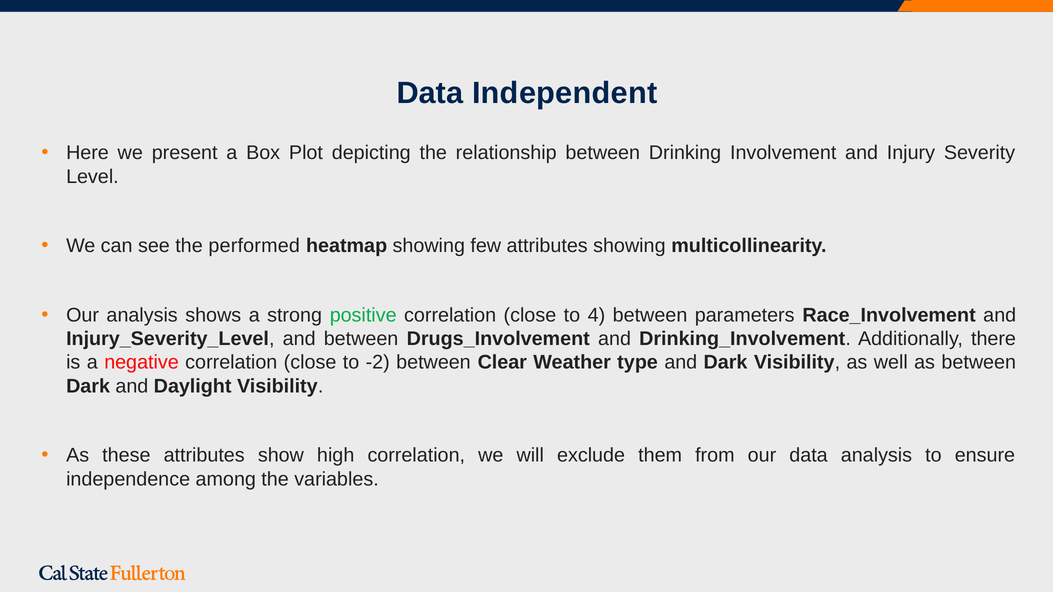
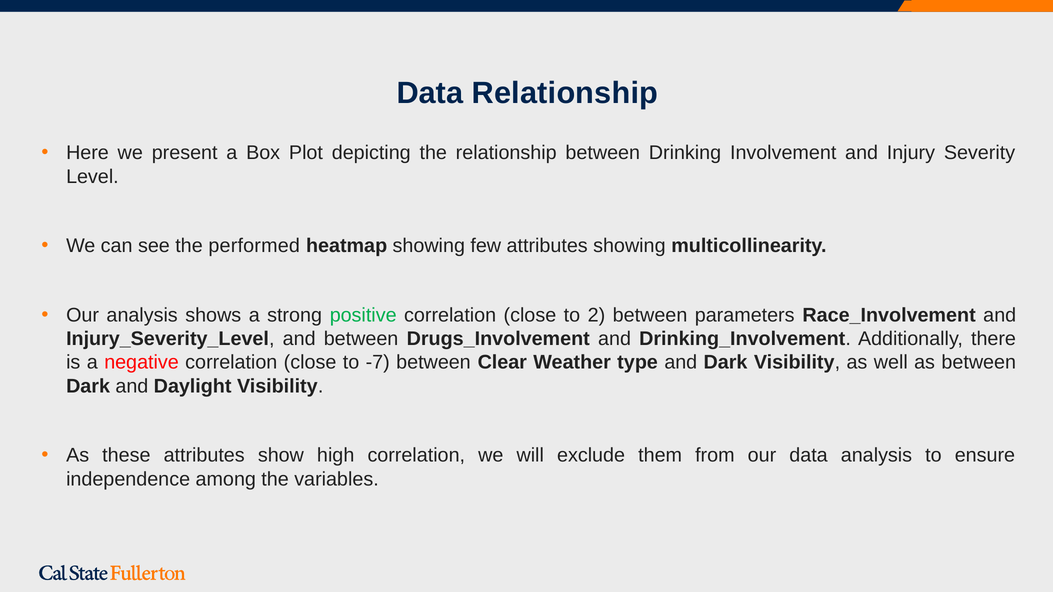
Data Independent: Independent -> Relationship
4: 4 -> 2
-2: -2 -> -7
